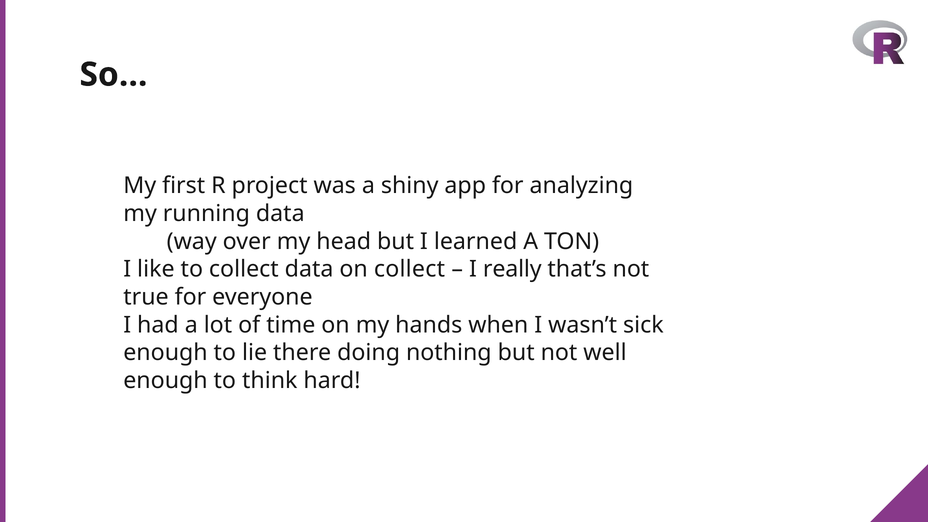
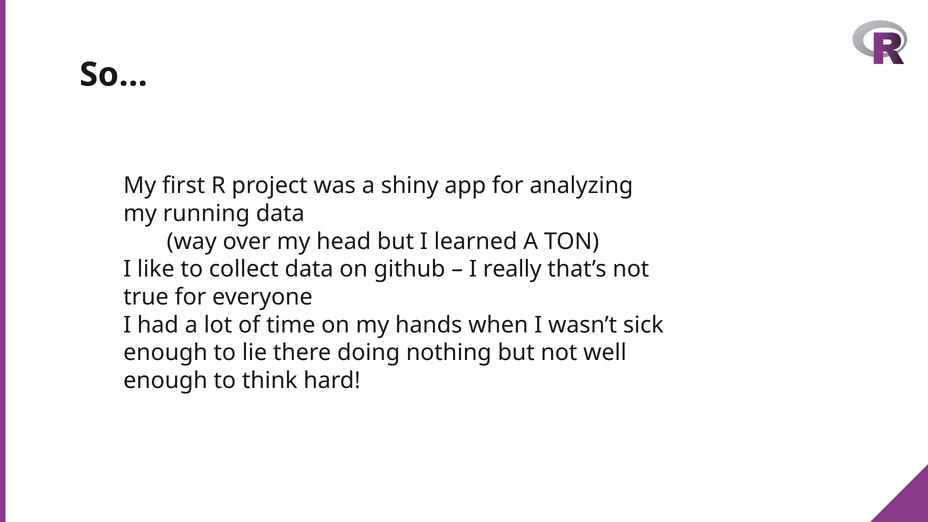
on collect: collect -> github
